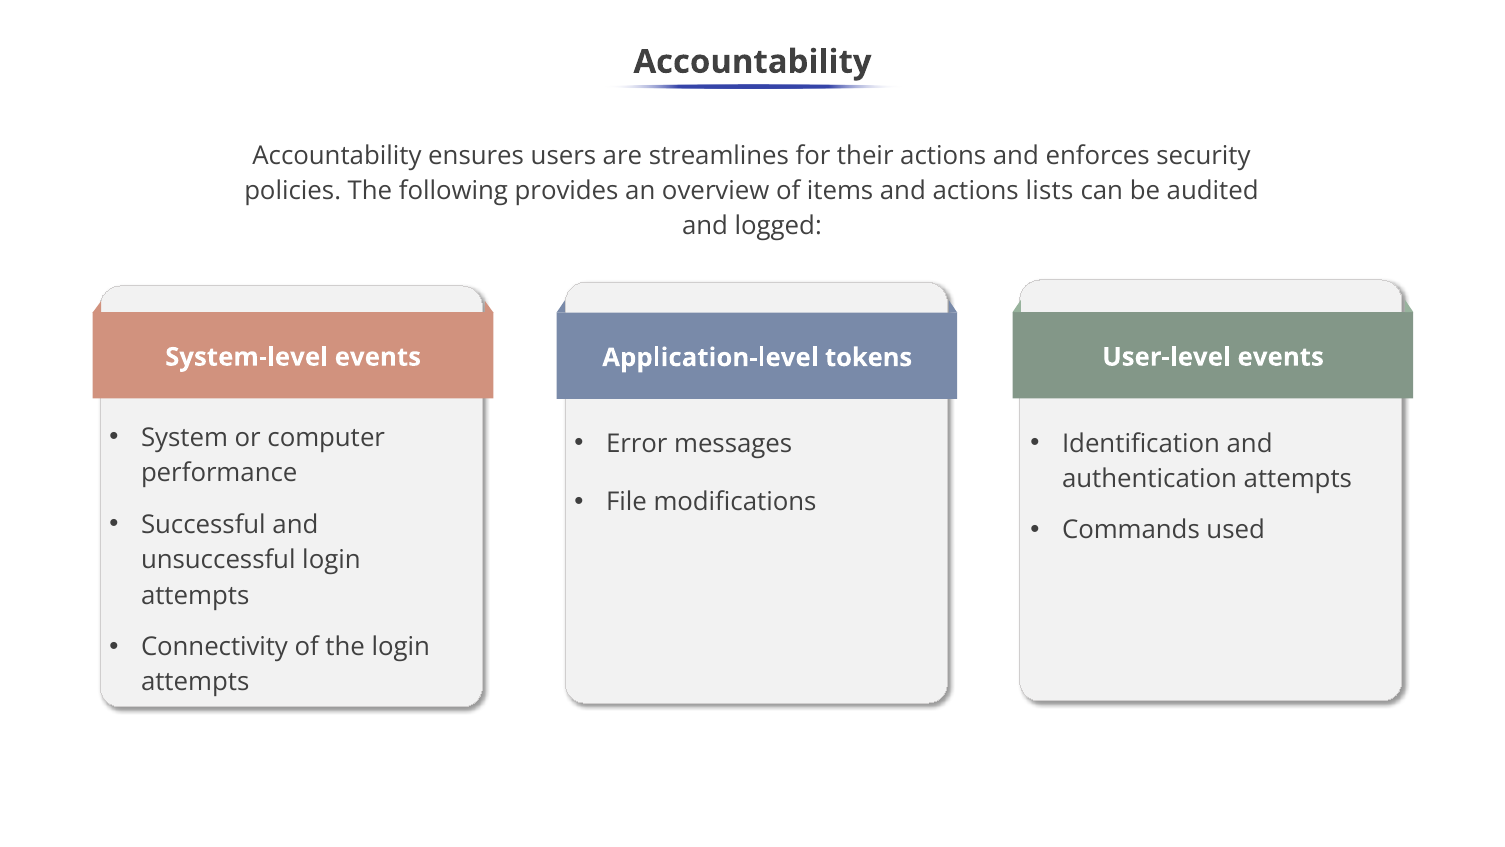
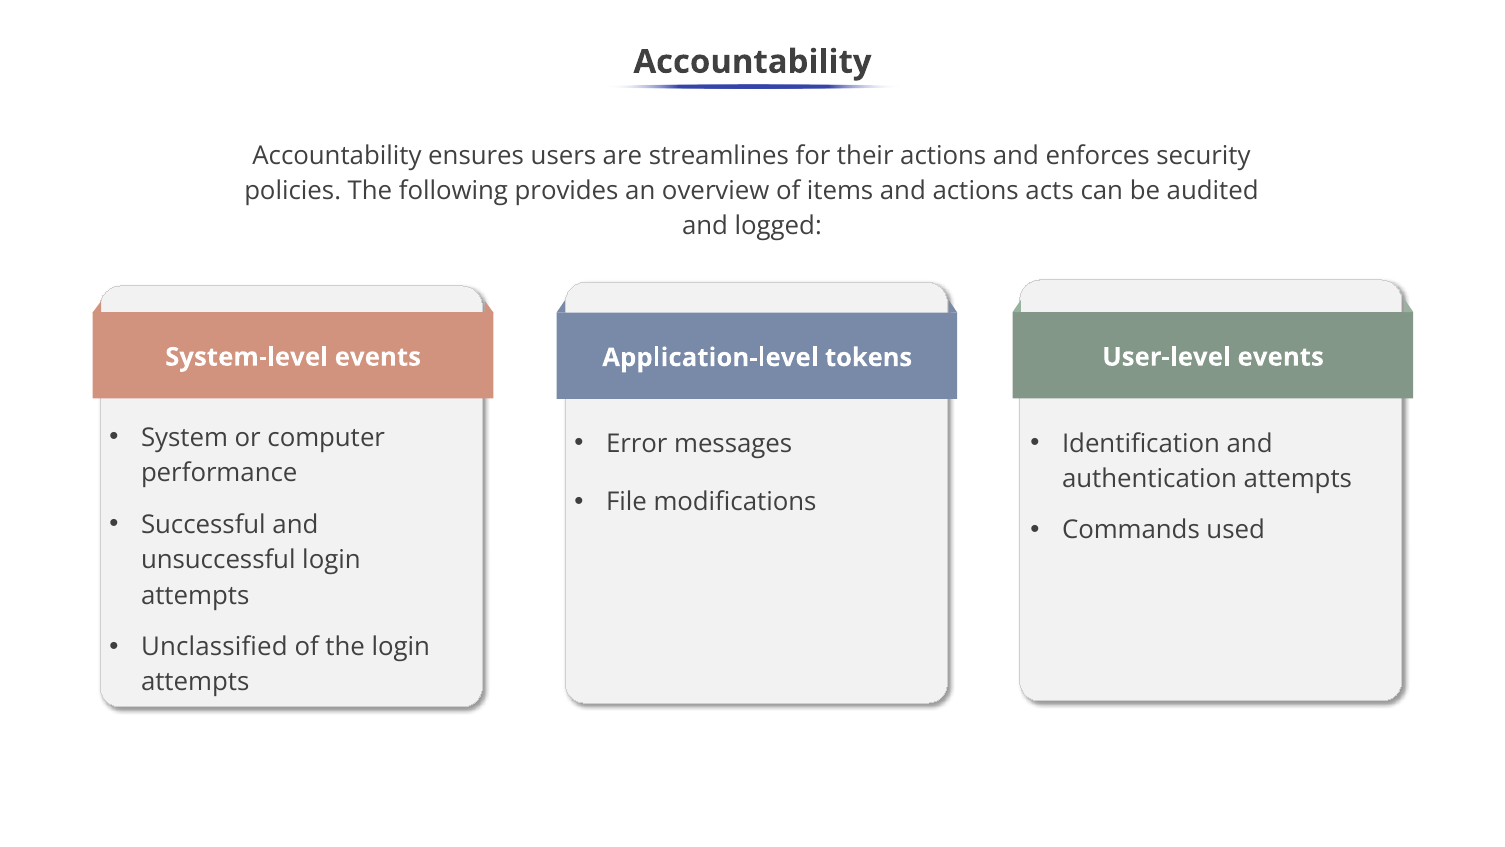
lists: lists -> acts
Connectivity: Connectivity -> Unclassified
